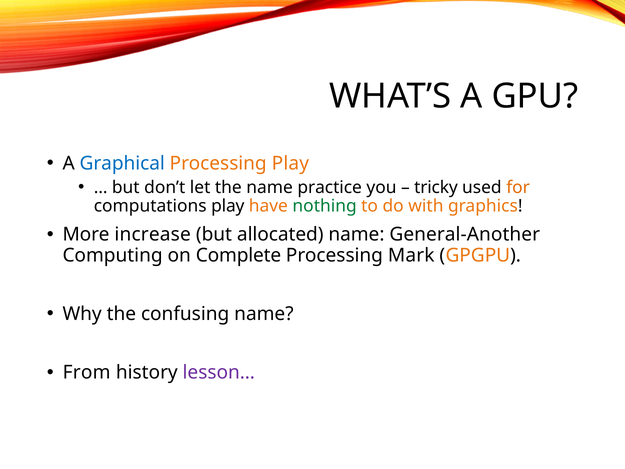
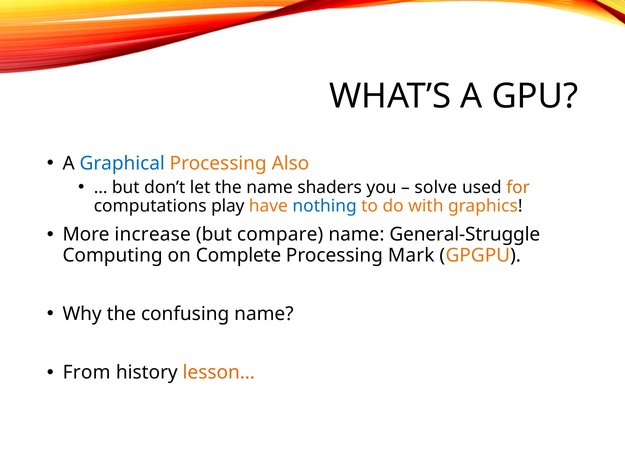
Processing Play: Play -> Also
practice: practice -> shaders
tricky: tricky -> solve
nothing colour: green -> blue
allocated: allocated -> compare
General-Another: General-Another -> General-Struggle
lesson… colour: purple -> orange
